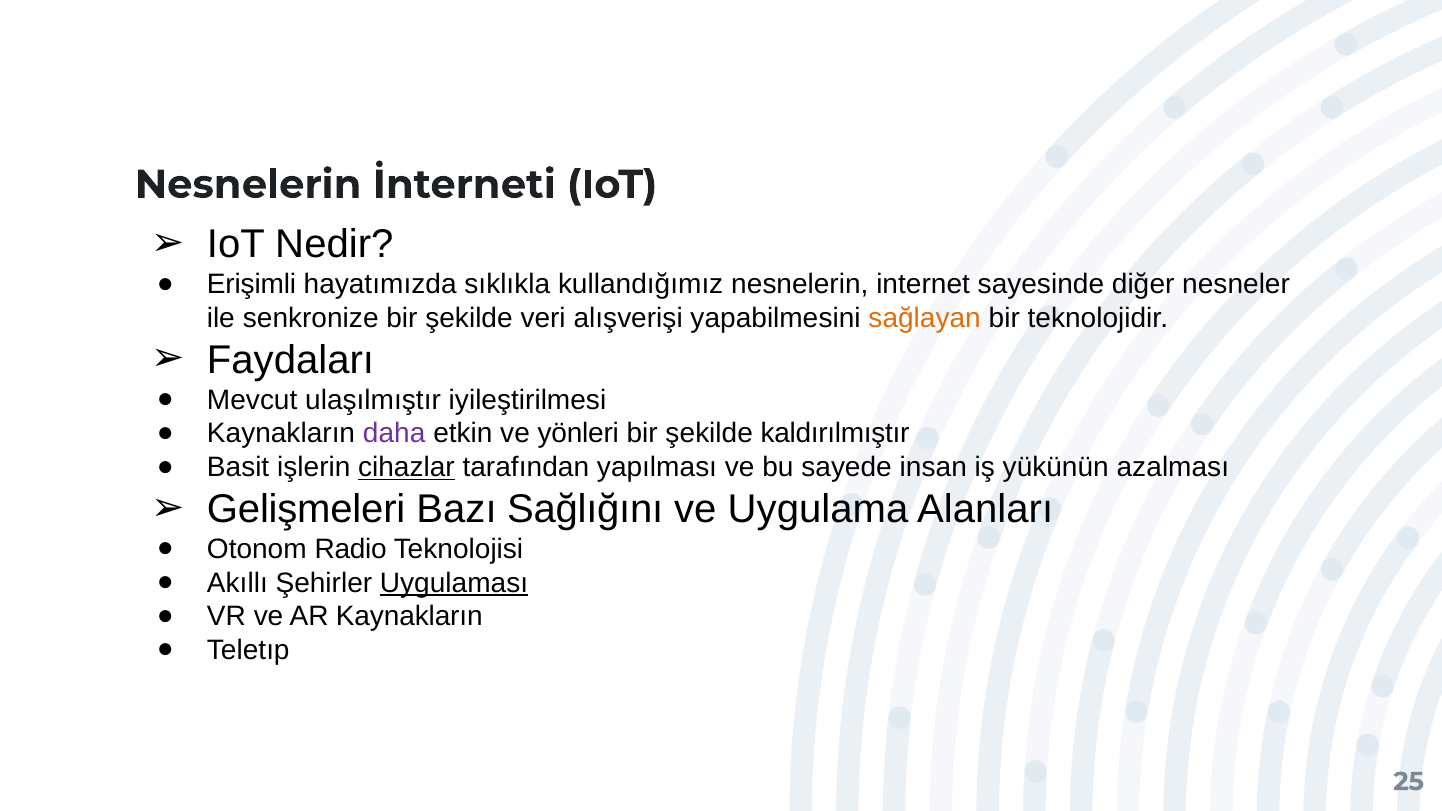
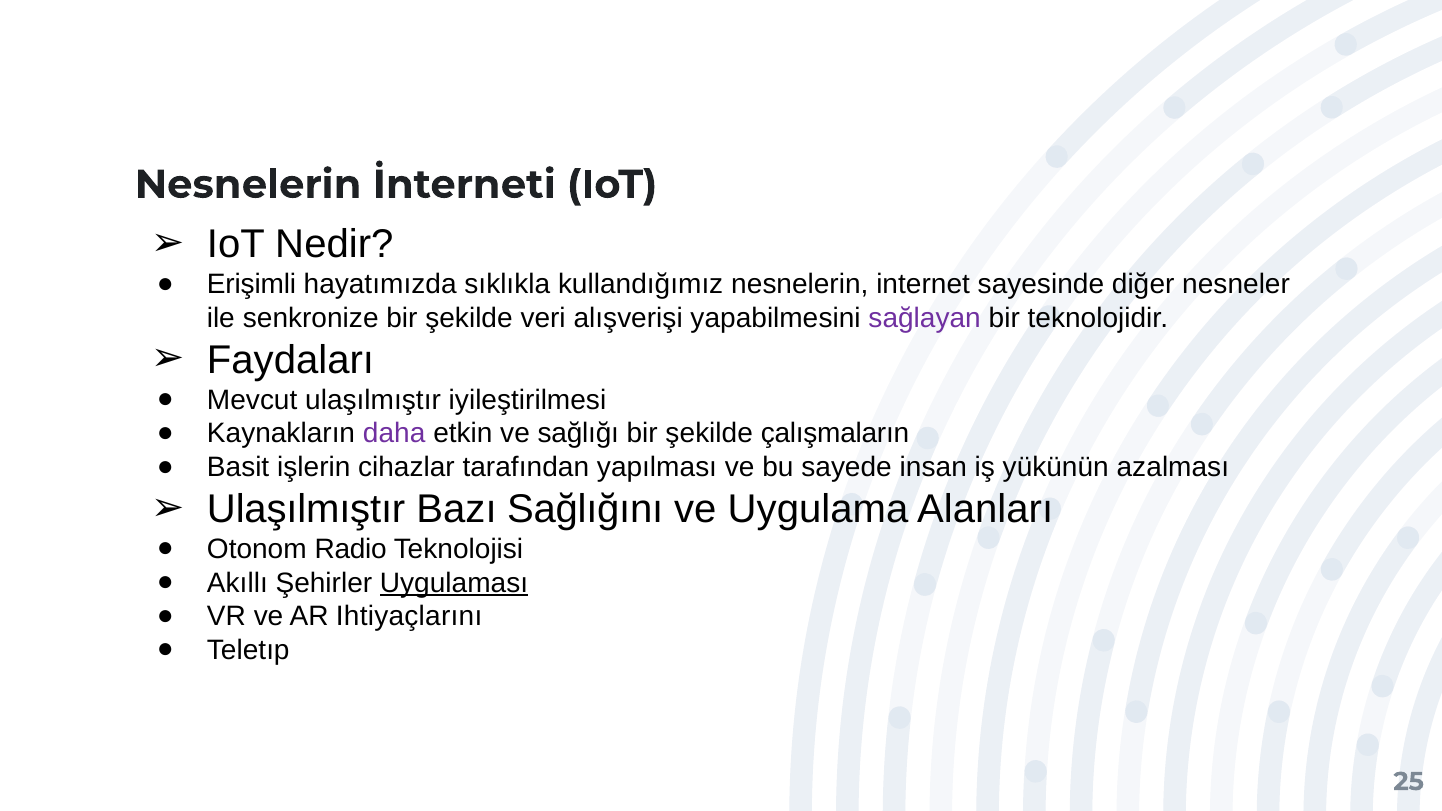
sağlayan colour: orange -> purple
yönleri: yönleri -> sağlığı
kaldırılmıştır: kaldırılmıştır -> çalışmaların
cihazlar underline: present -> none
Gelişmeleri at (306, 509): Gelişmeleri -> Ulaşılmıştır
AR Kaynakların: Kaynakların -> Ihtiyaçlarını
